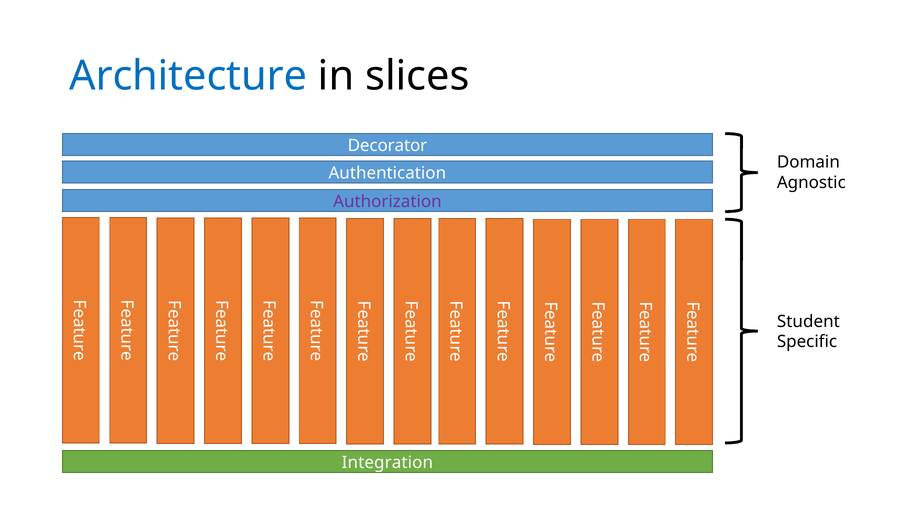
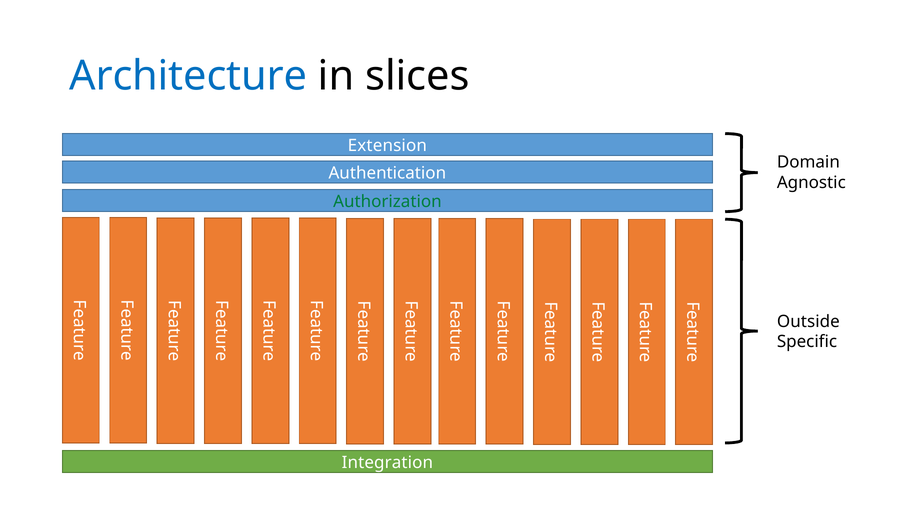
Decorator: Decorator -> Extension
Authorization colour: purple -> green
Student: Student -> Outside
